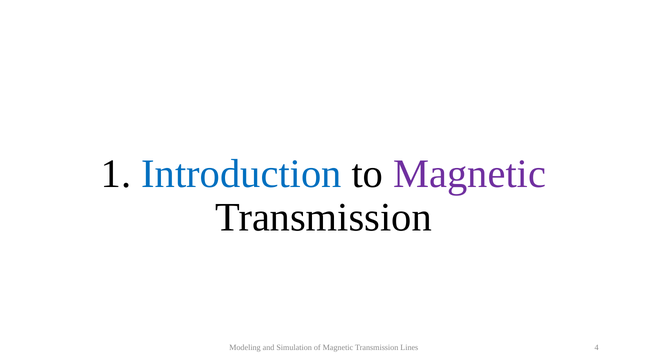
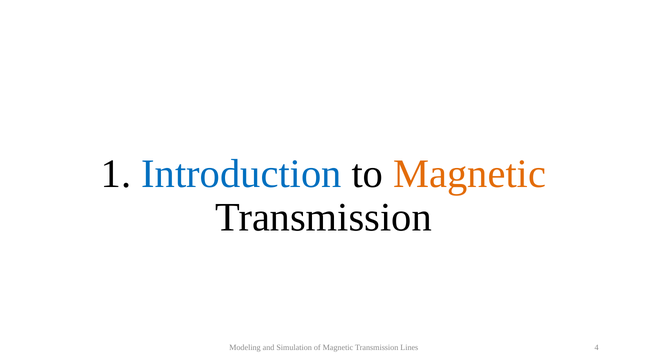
Magnetic at (470, 174) colour: purple -> orange
